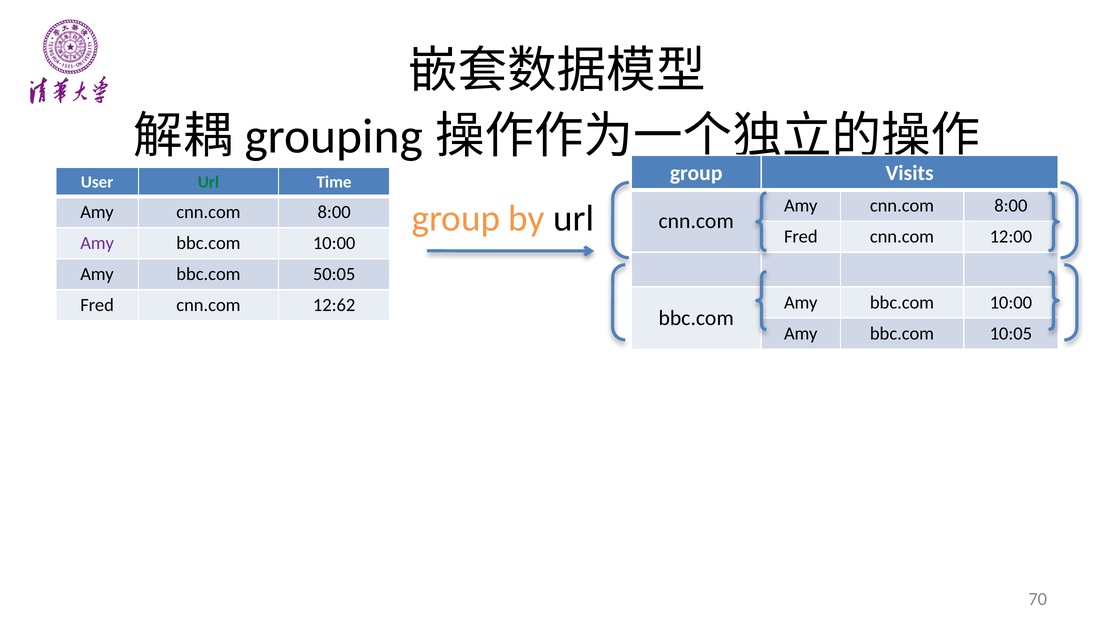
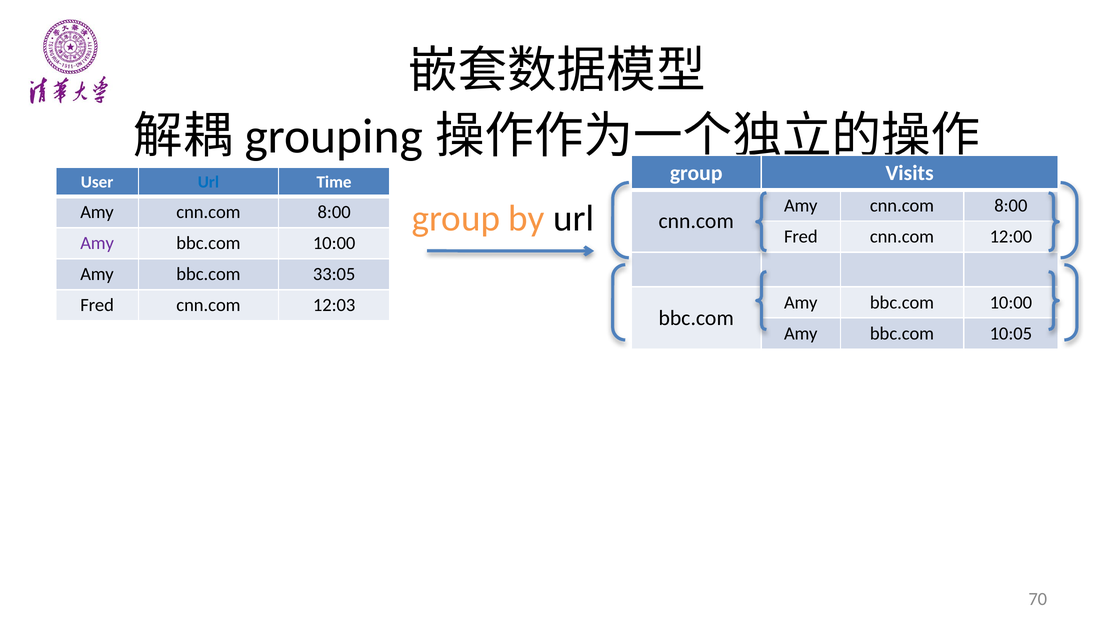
Url at (208, 182) colour: green -> blue
50:05: 50:05 -> 33:05
12:62: 12:62 -> 12:03
